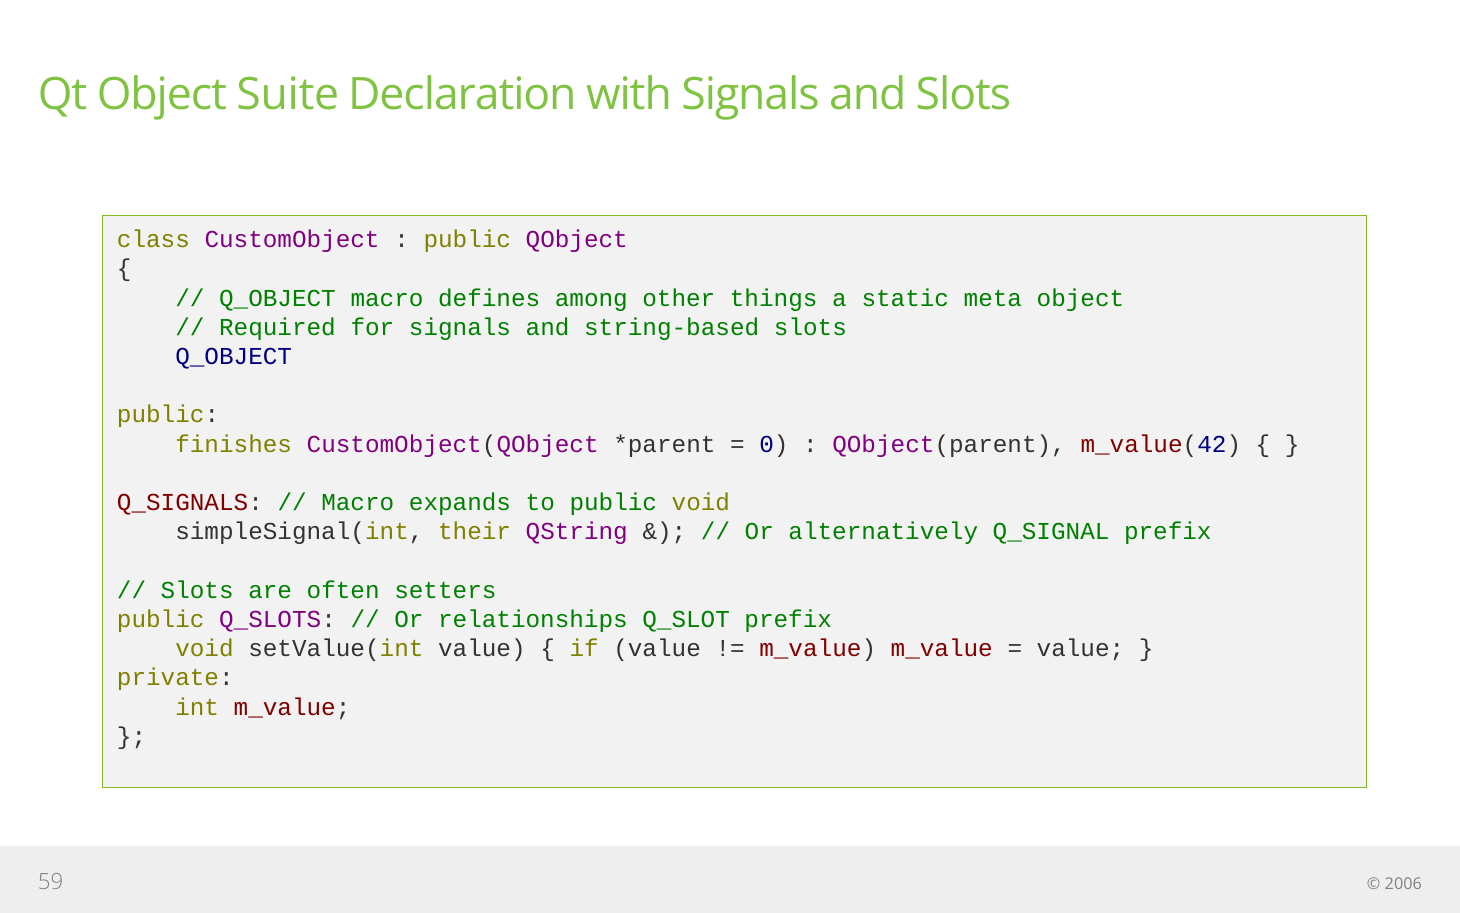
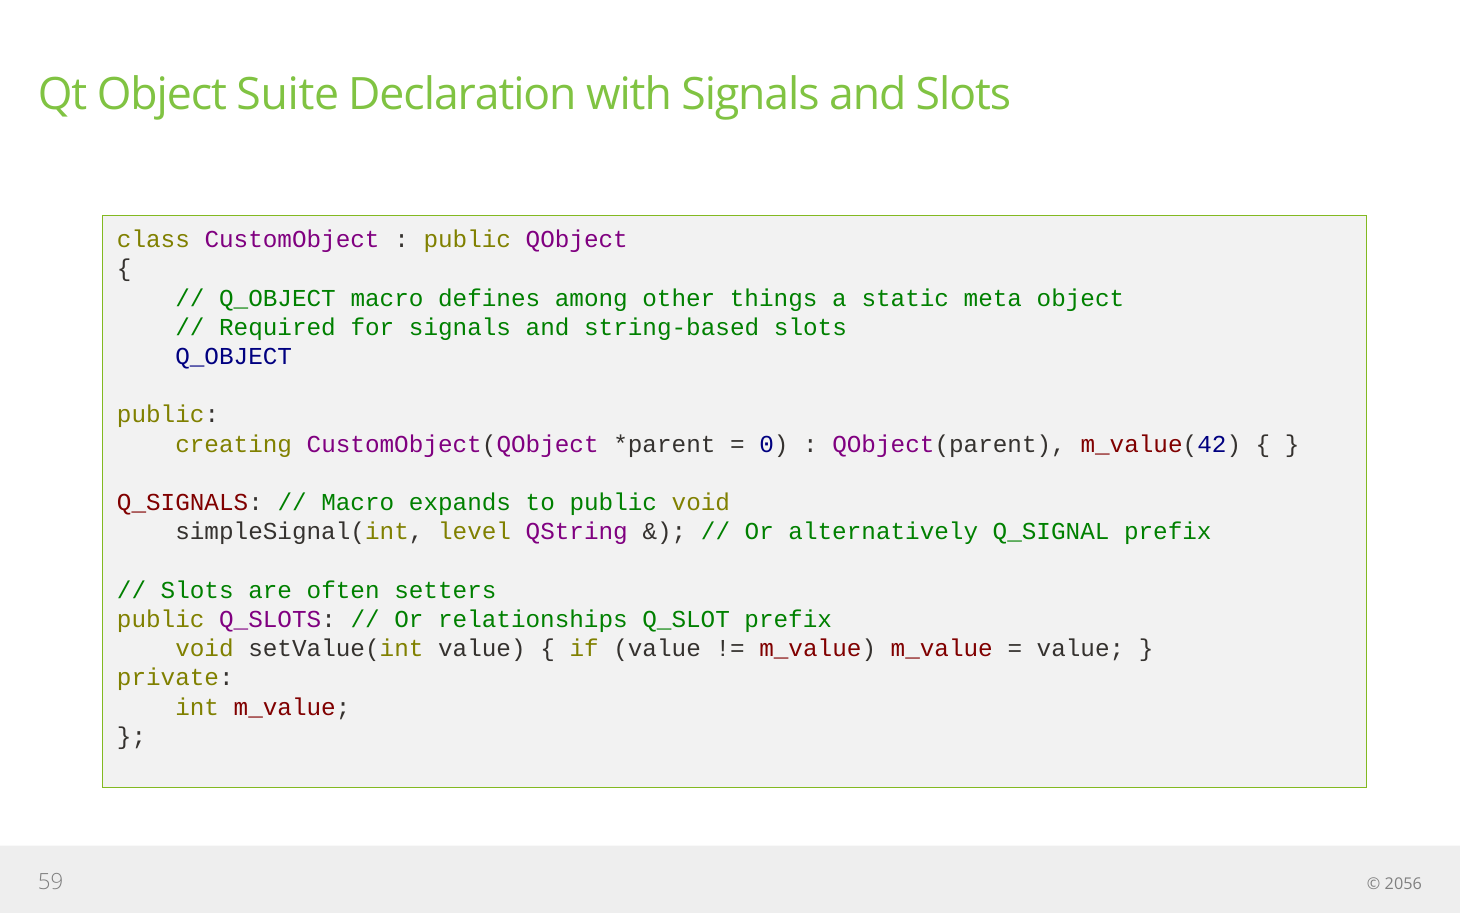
finishes: finishes -> creating
their: their -> level
2006: 2006 -> 2056
